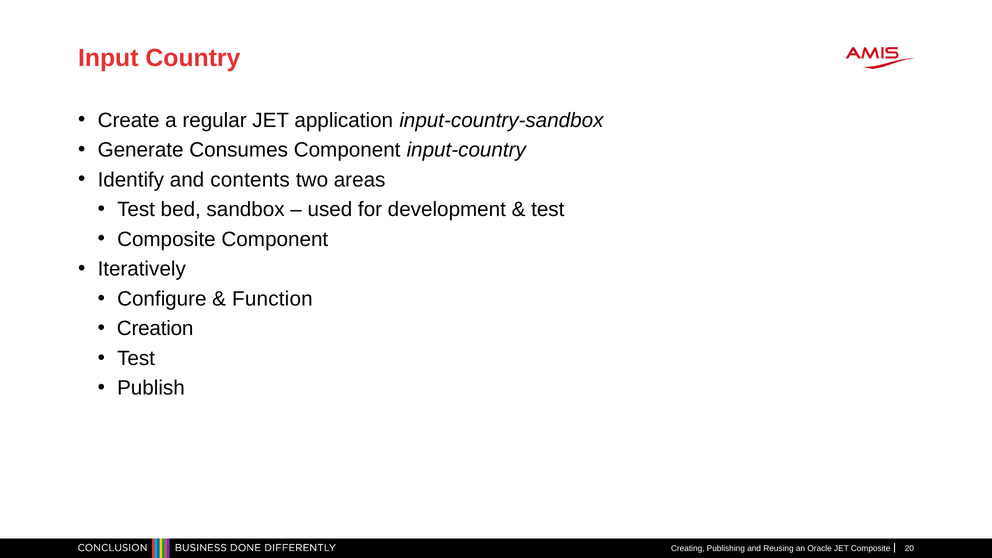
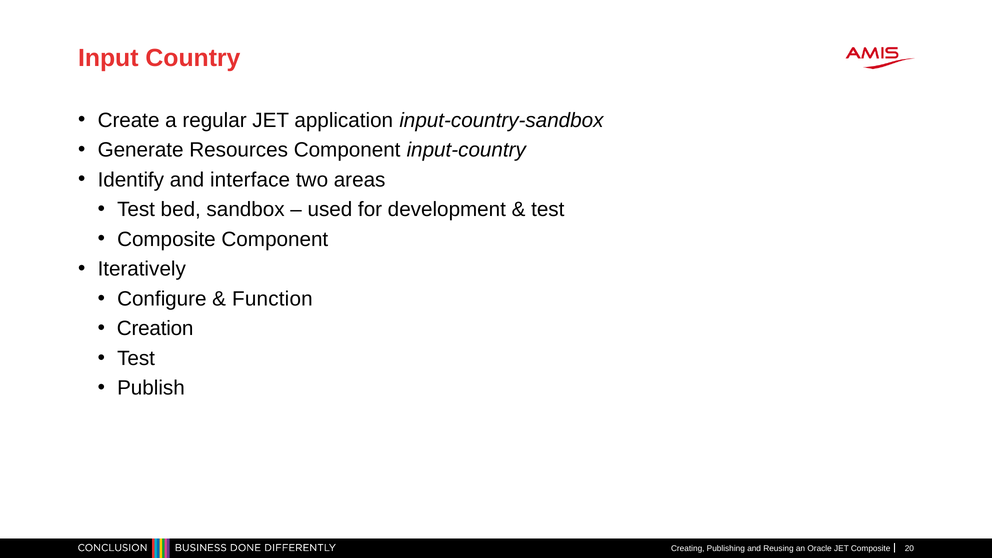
Consumes: Consumes -> Resources
contents: contents -> interface
